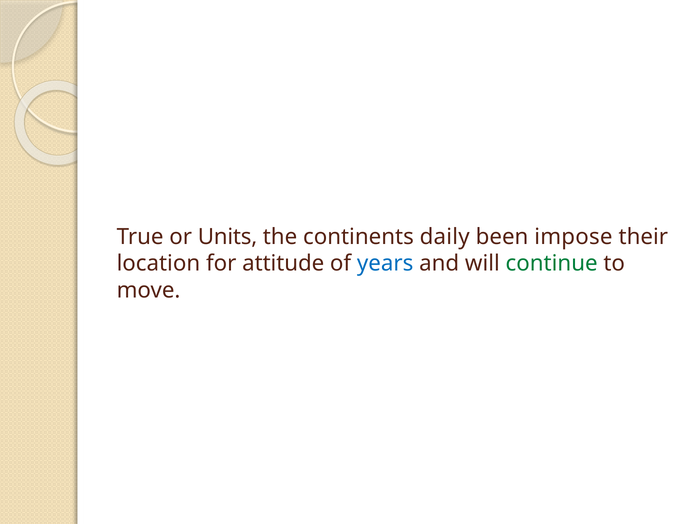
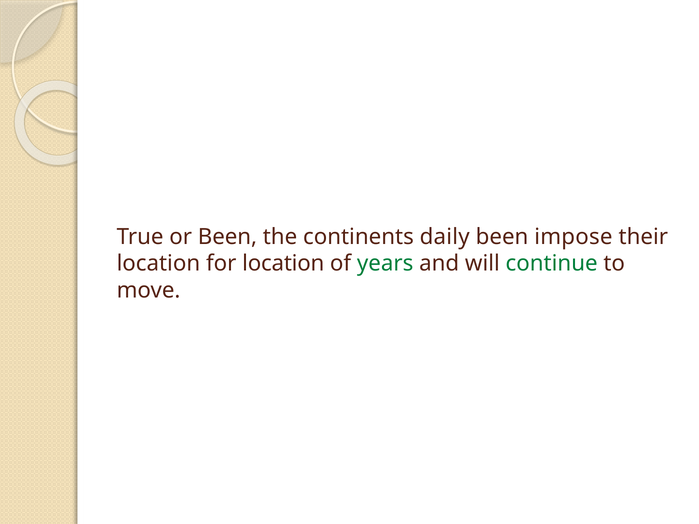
or Units: Units -> Been
for attitude: attitude -> location
years colour: blue -> green
